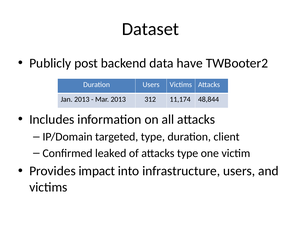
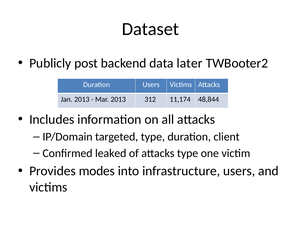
have: have -> later
impact: impact -> modes
